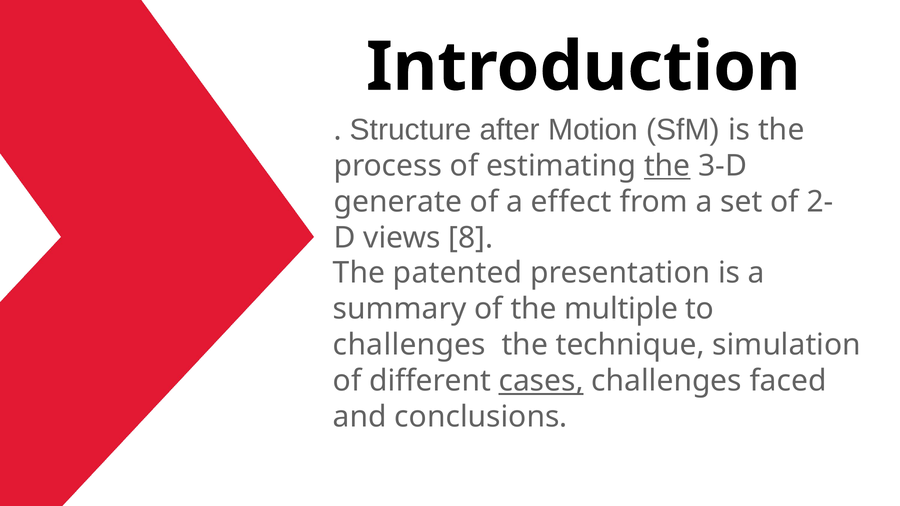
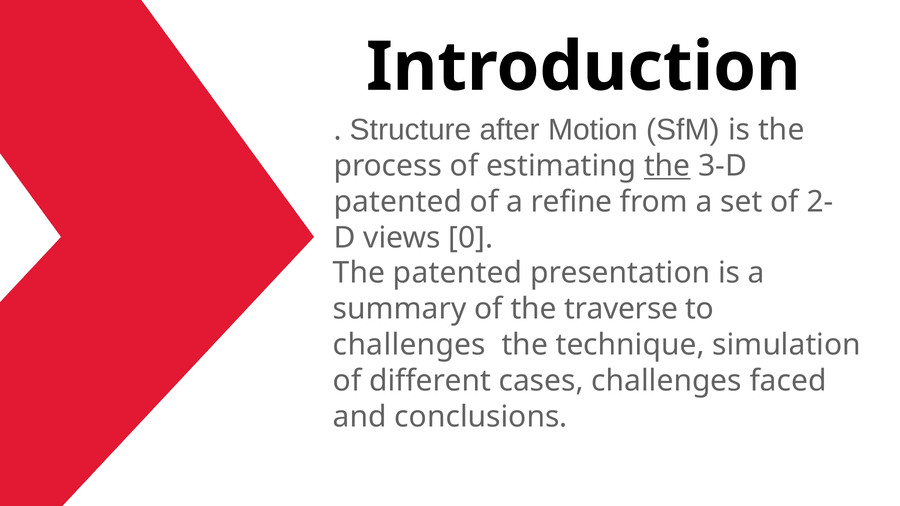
generate at (398, 202): generate -> patented
effect: effect -> refine
8: 8 -> 0
multiple: multiple -> traverse
cases underline: present -> none
